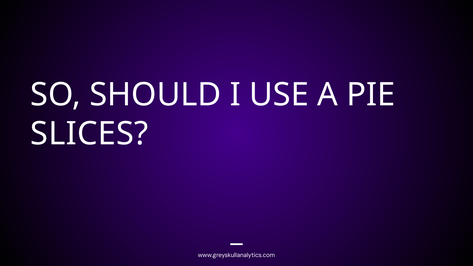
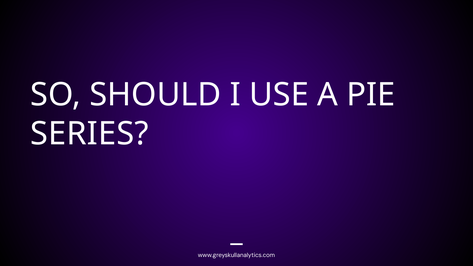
SLICES: SLICES -> SERIES
